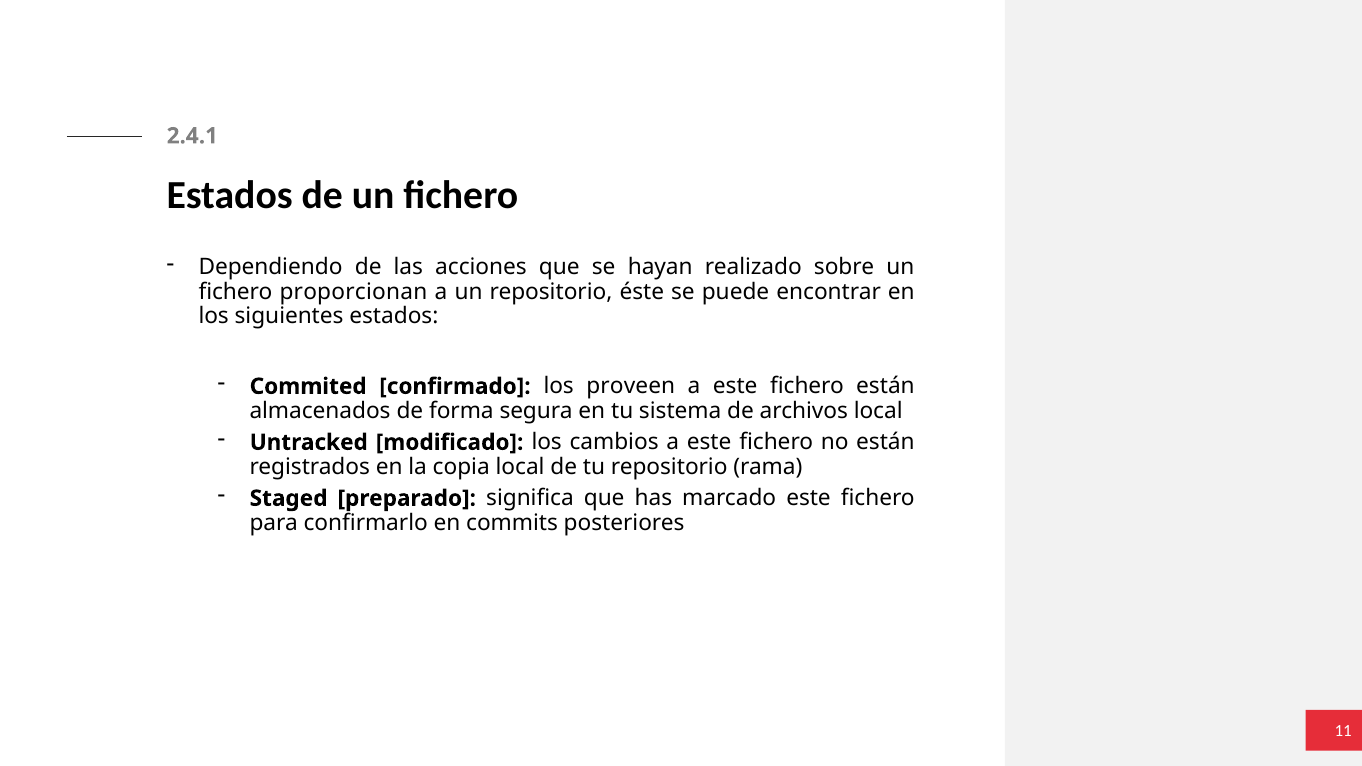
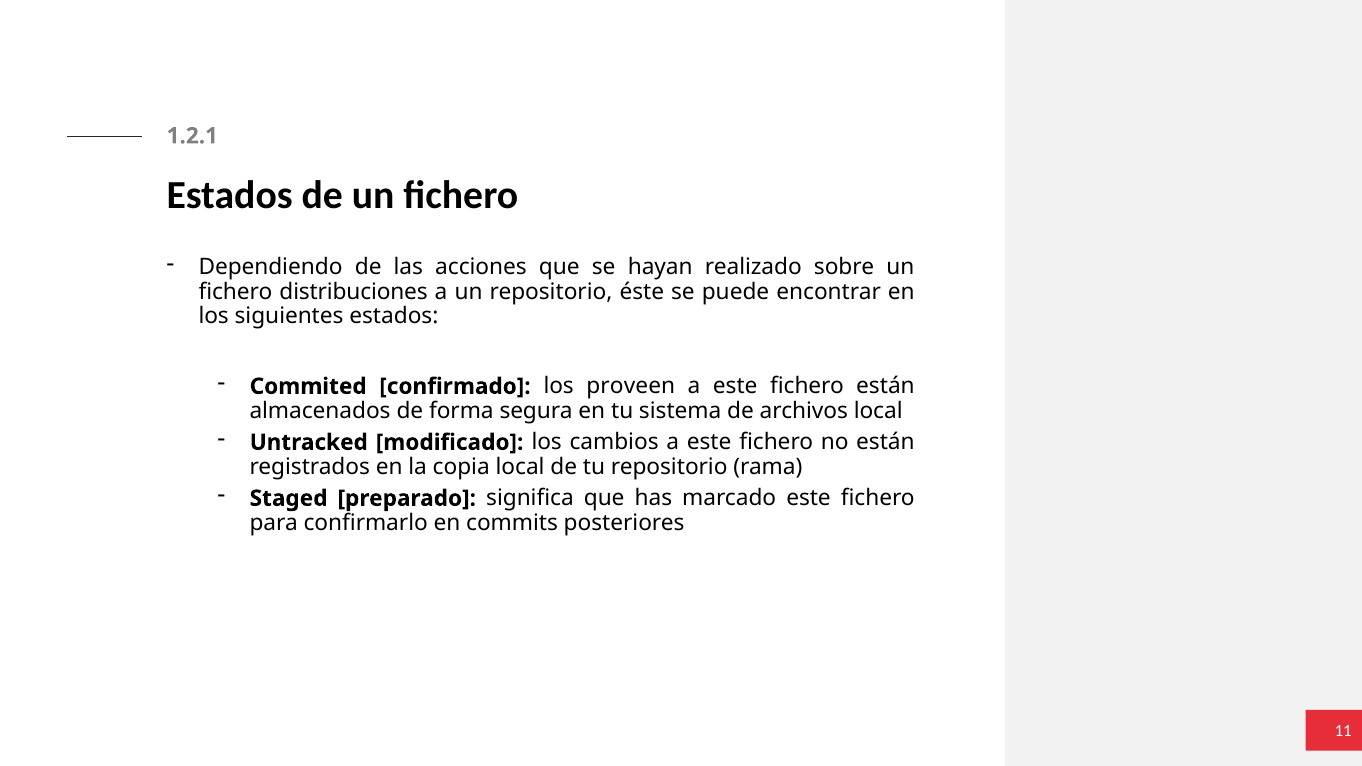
2.4.1: 2.4.1 -> 1.2.1
proporcionan: proporcionan -> distribuciones
